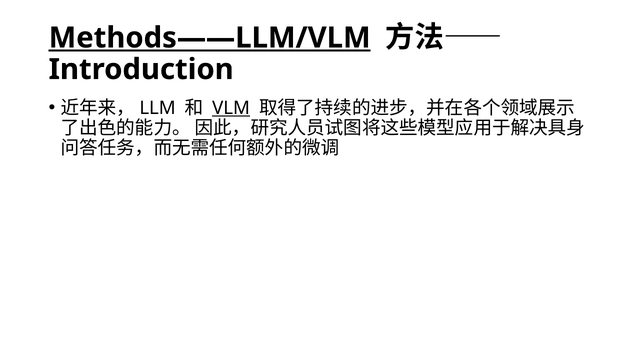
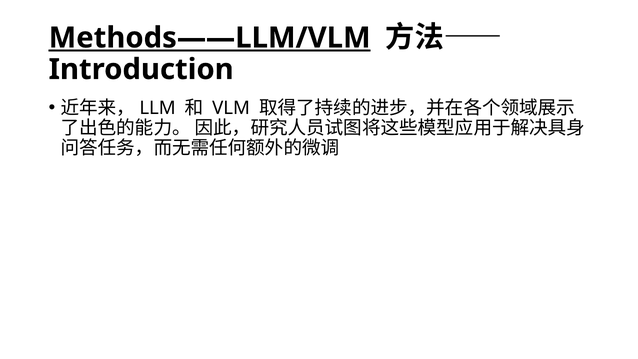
VLM underline: present -> none
